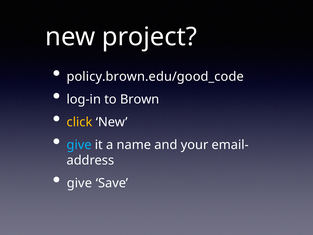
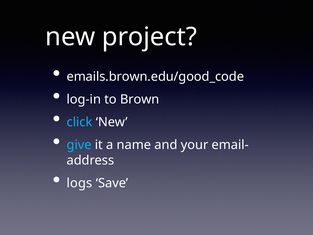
policy.brown.edu/good_code: policy.brown.edu/good_code -> emails.brown.edu/good_code
click colour: yellow -> light blue
give at (79, 183): give -> logs
